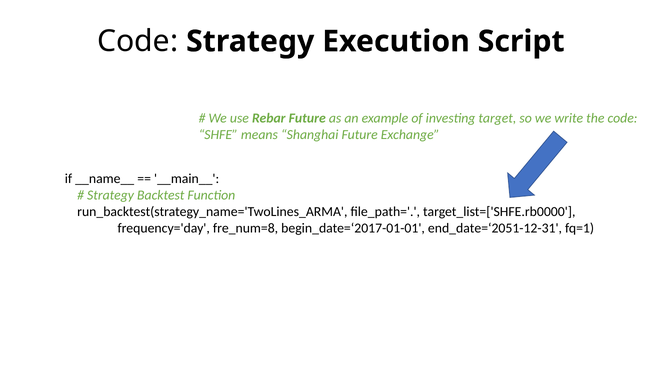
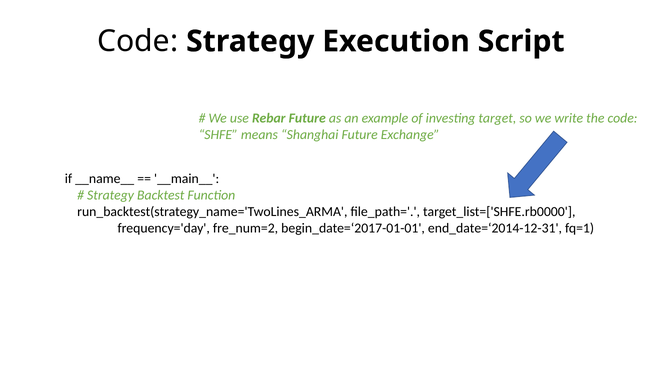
fre_num=8: fre_num=8 -> fre_num=2
end_date=‘2051-12-31: end_date=‘2051-12-31 -> end_date=‘2014-12-31
